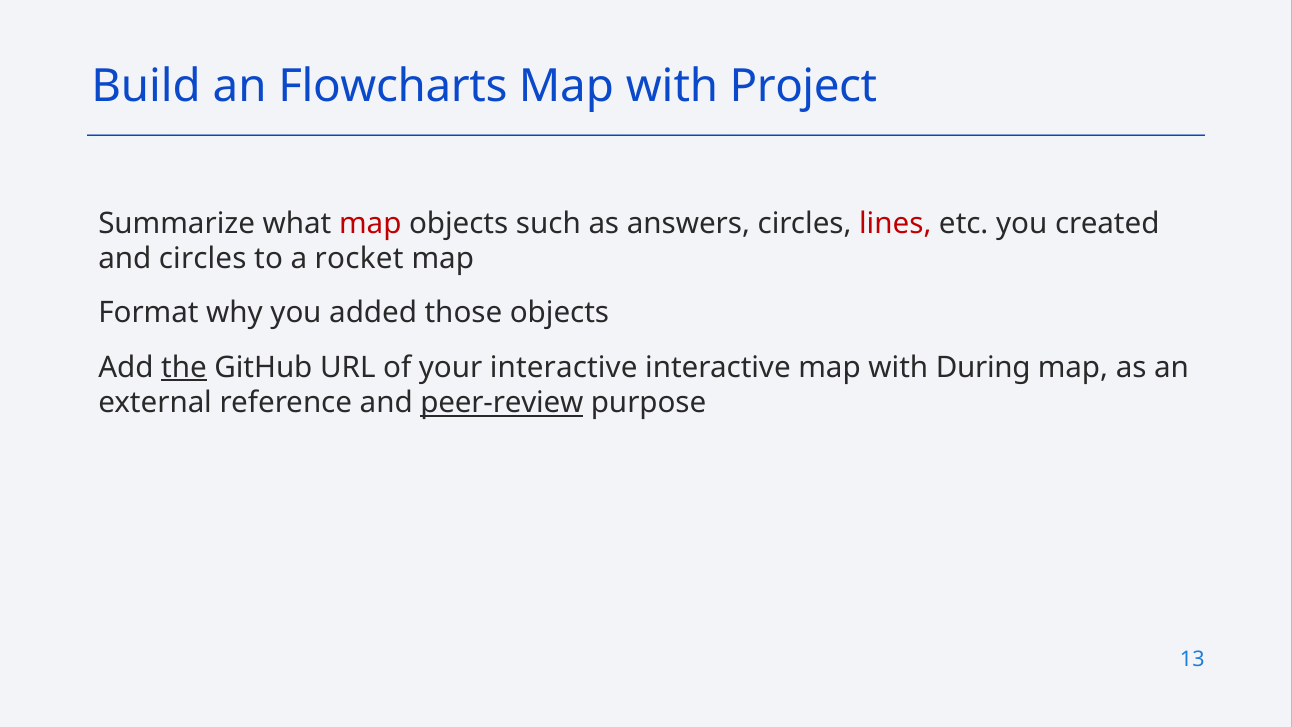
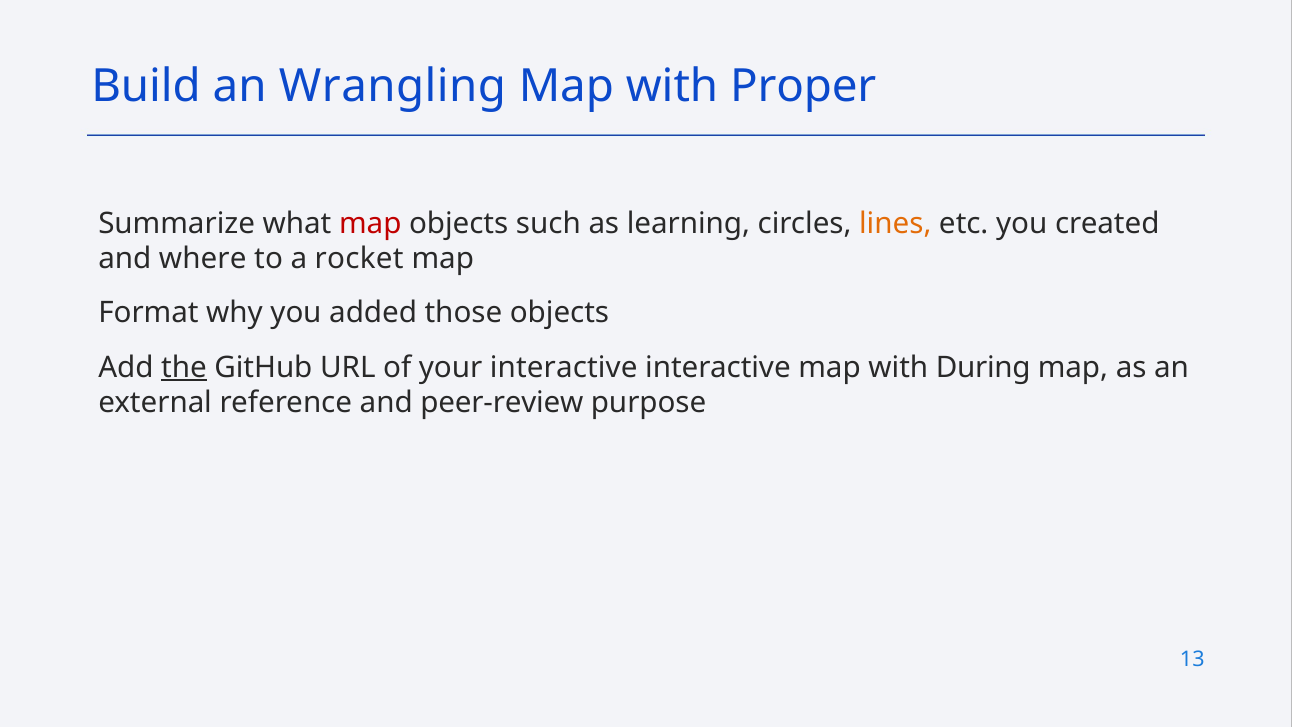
Flowcharts: Flowcharts -> Wrangling
Project: Project -> Proper
answers: answers -> learning
lines colour: red -> orange
and circles: circles -> where
peer-review underline: present -> none
